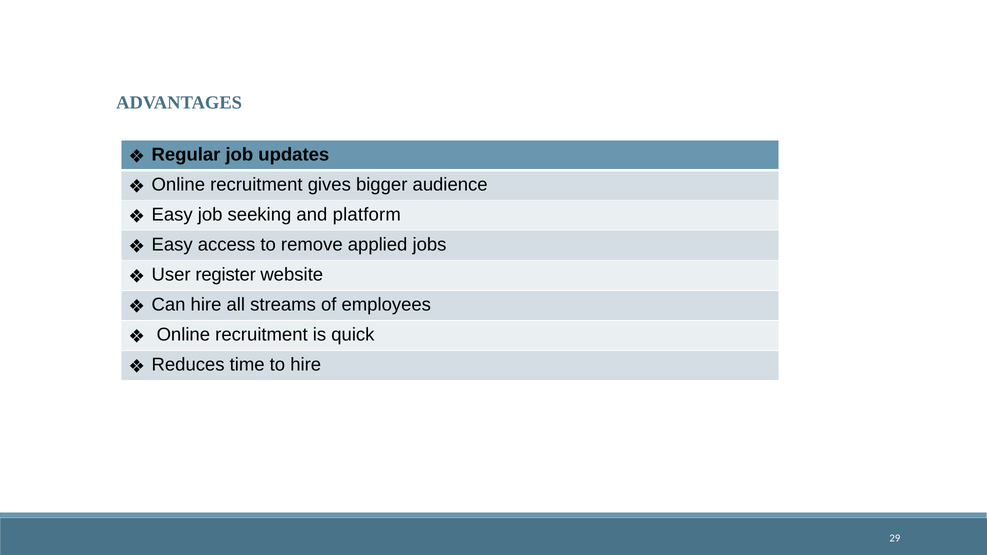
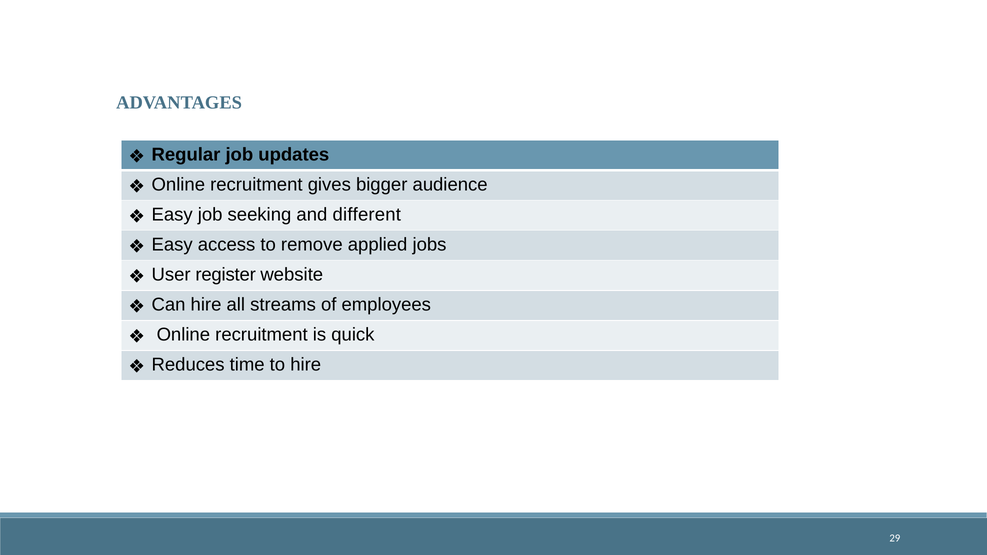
platform: platform -> different
